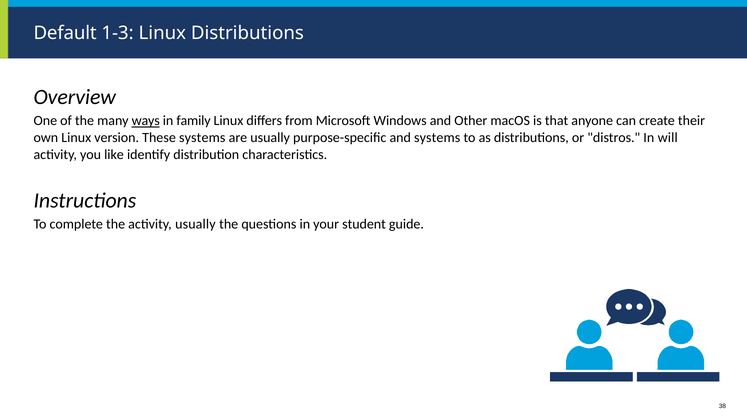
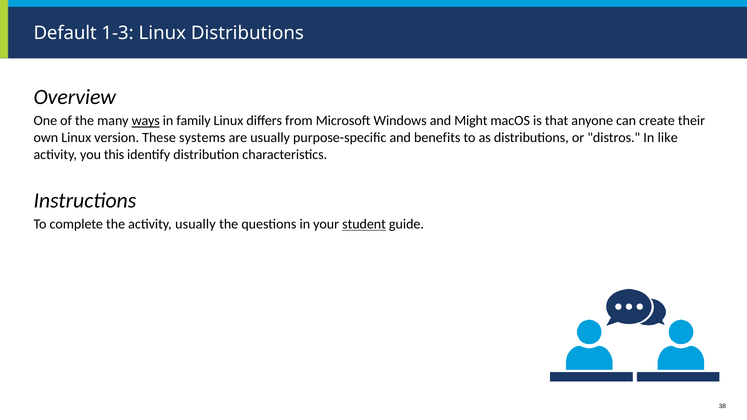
Other: Other -> Might
and systems: systems -> benefits
will: will -> like
like: like -> this
student underline: none -> present
